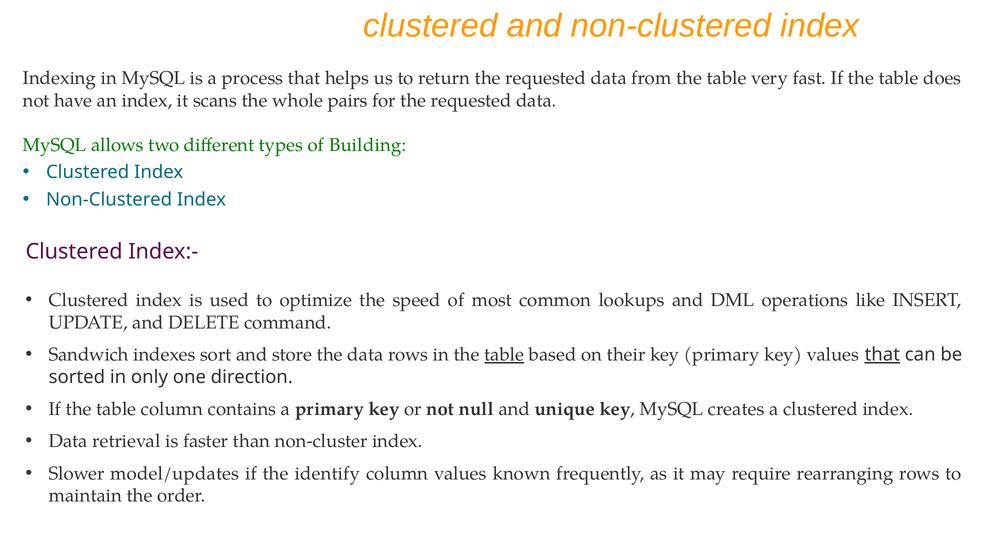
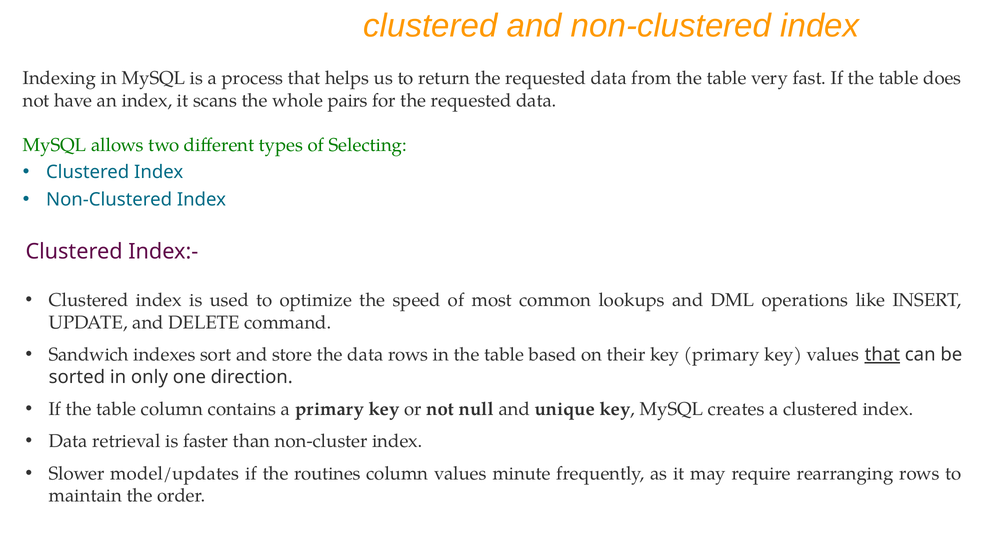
Building: Building -> Selecting
table at (504, 355) underline: present -> none
identify: identify -> routines
known: known -> minute
